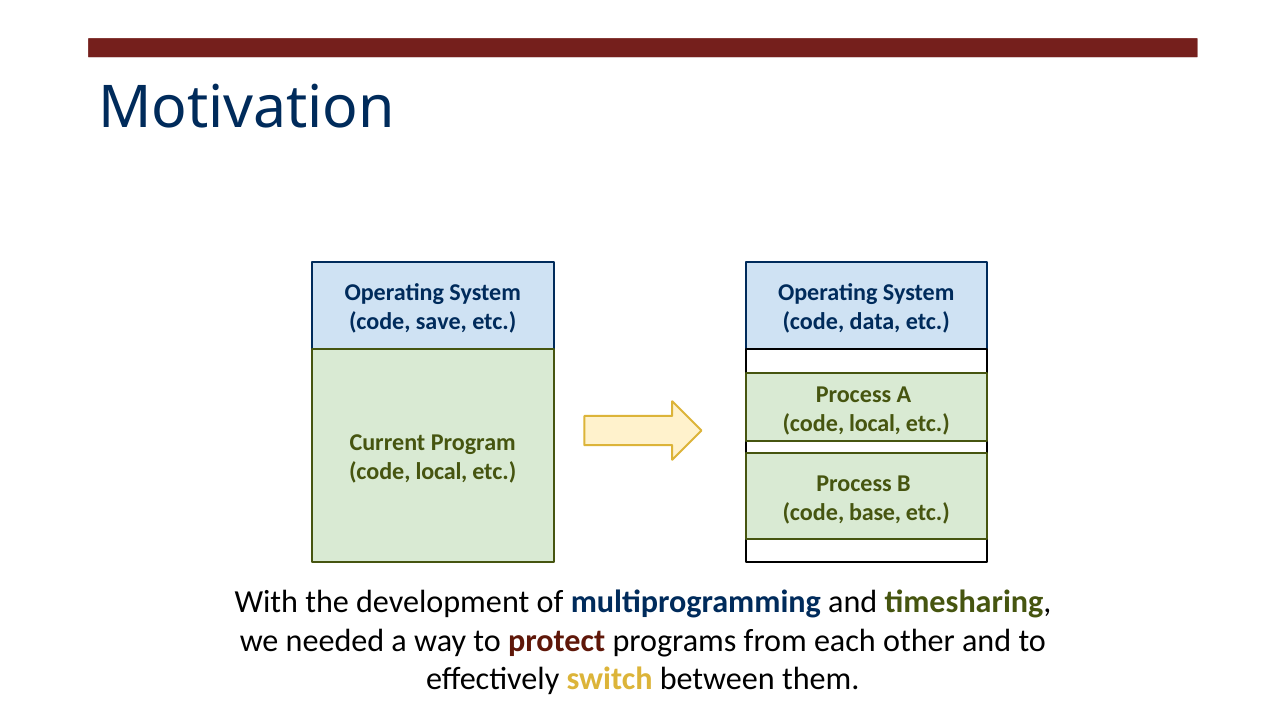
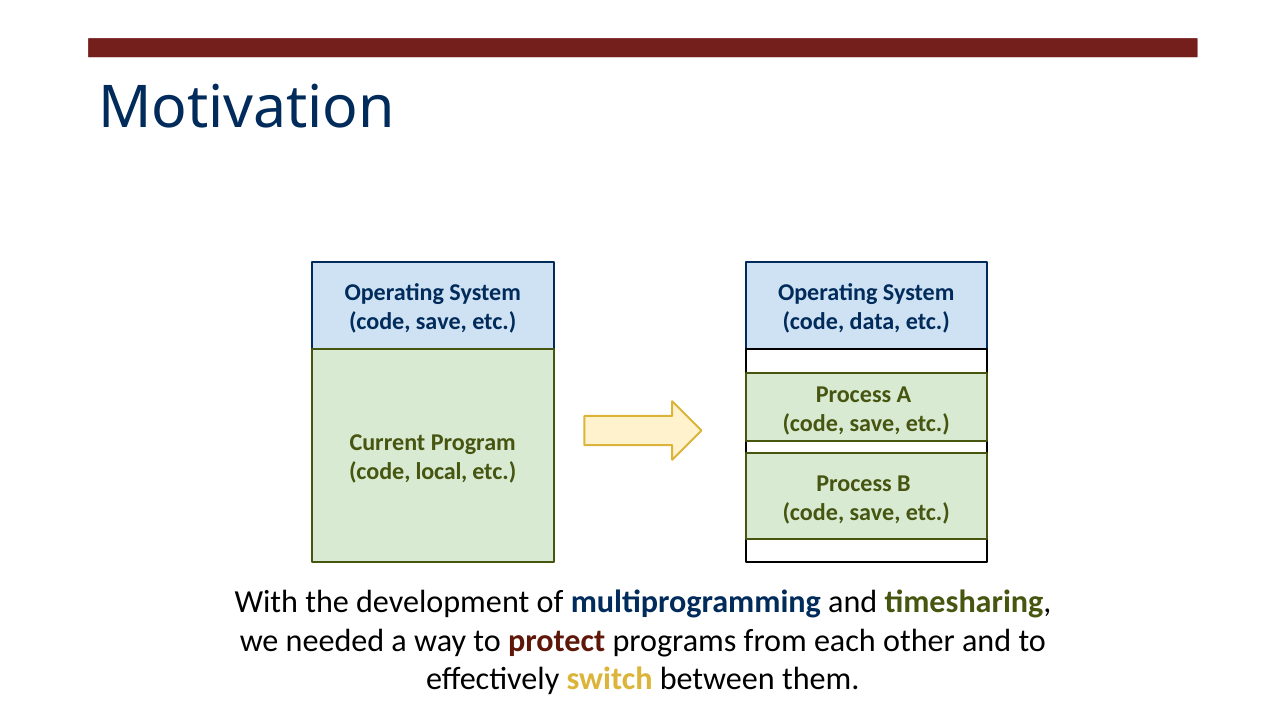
local at (875, 424): local -> save
base at (875, 512): base -> save
